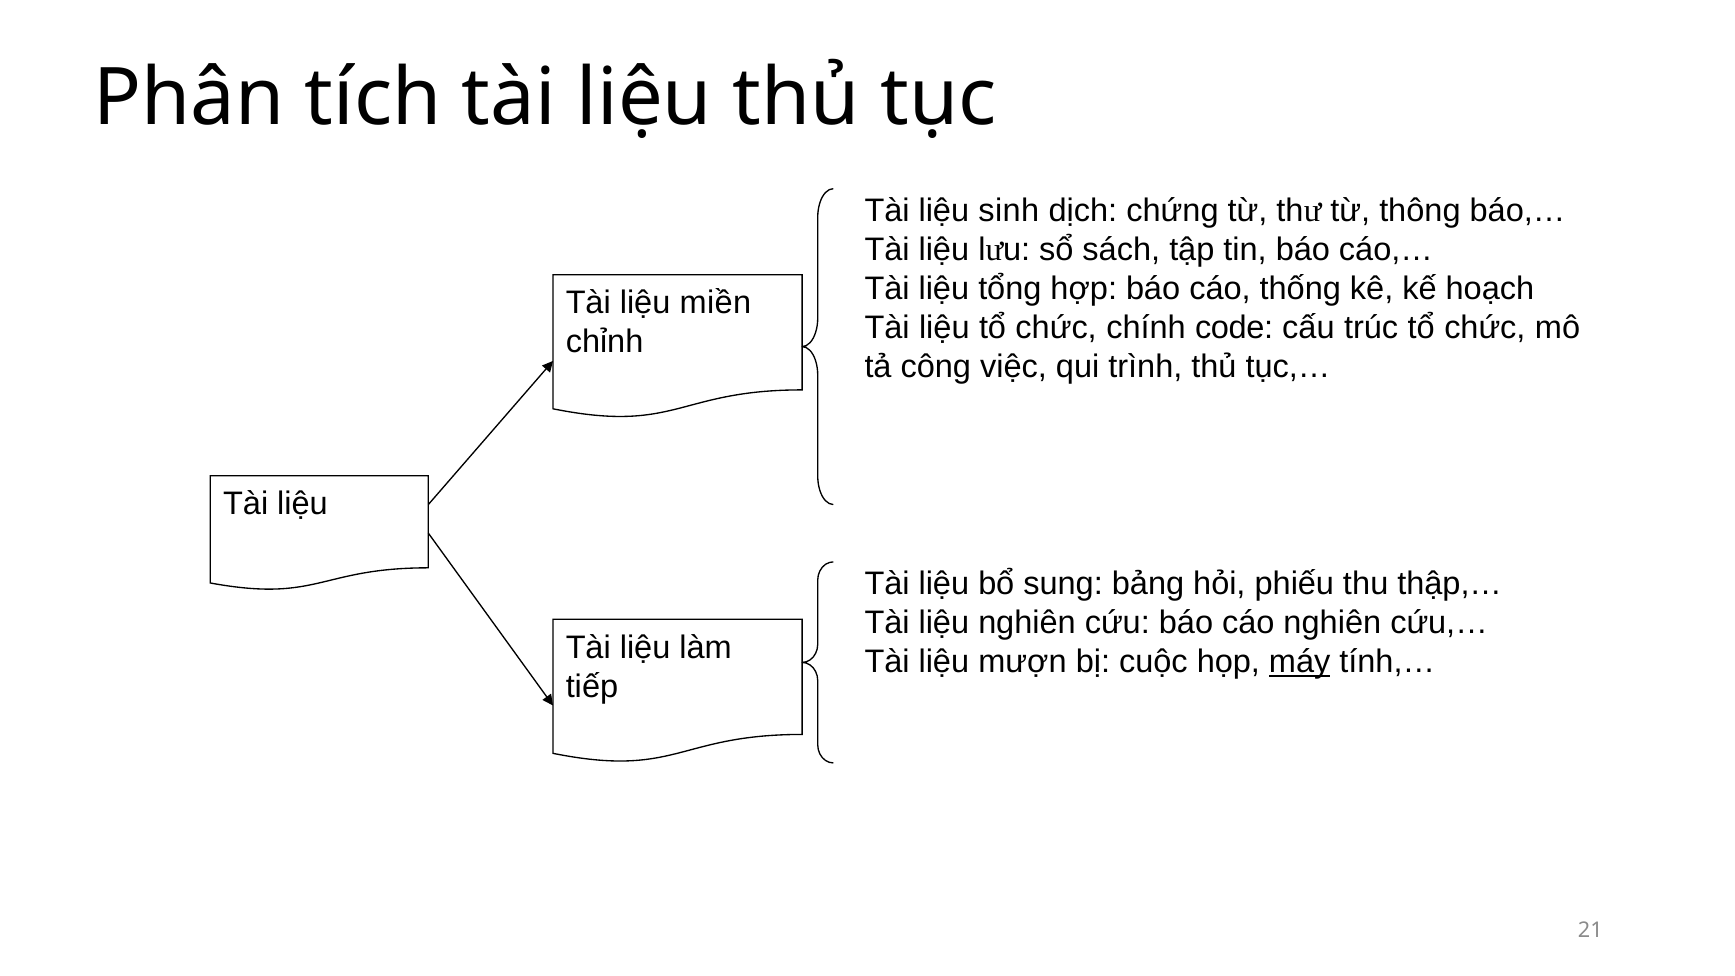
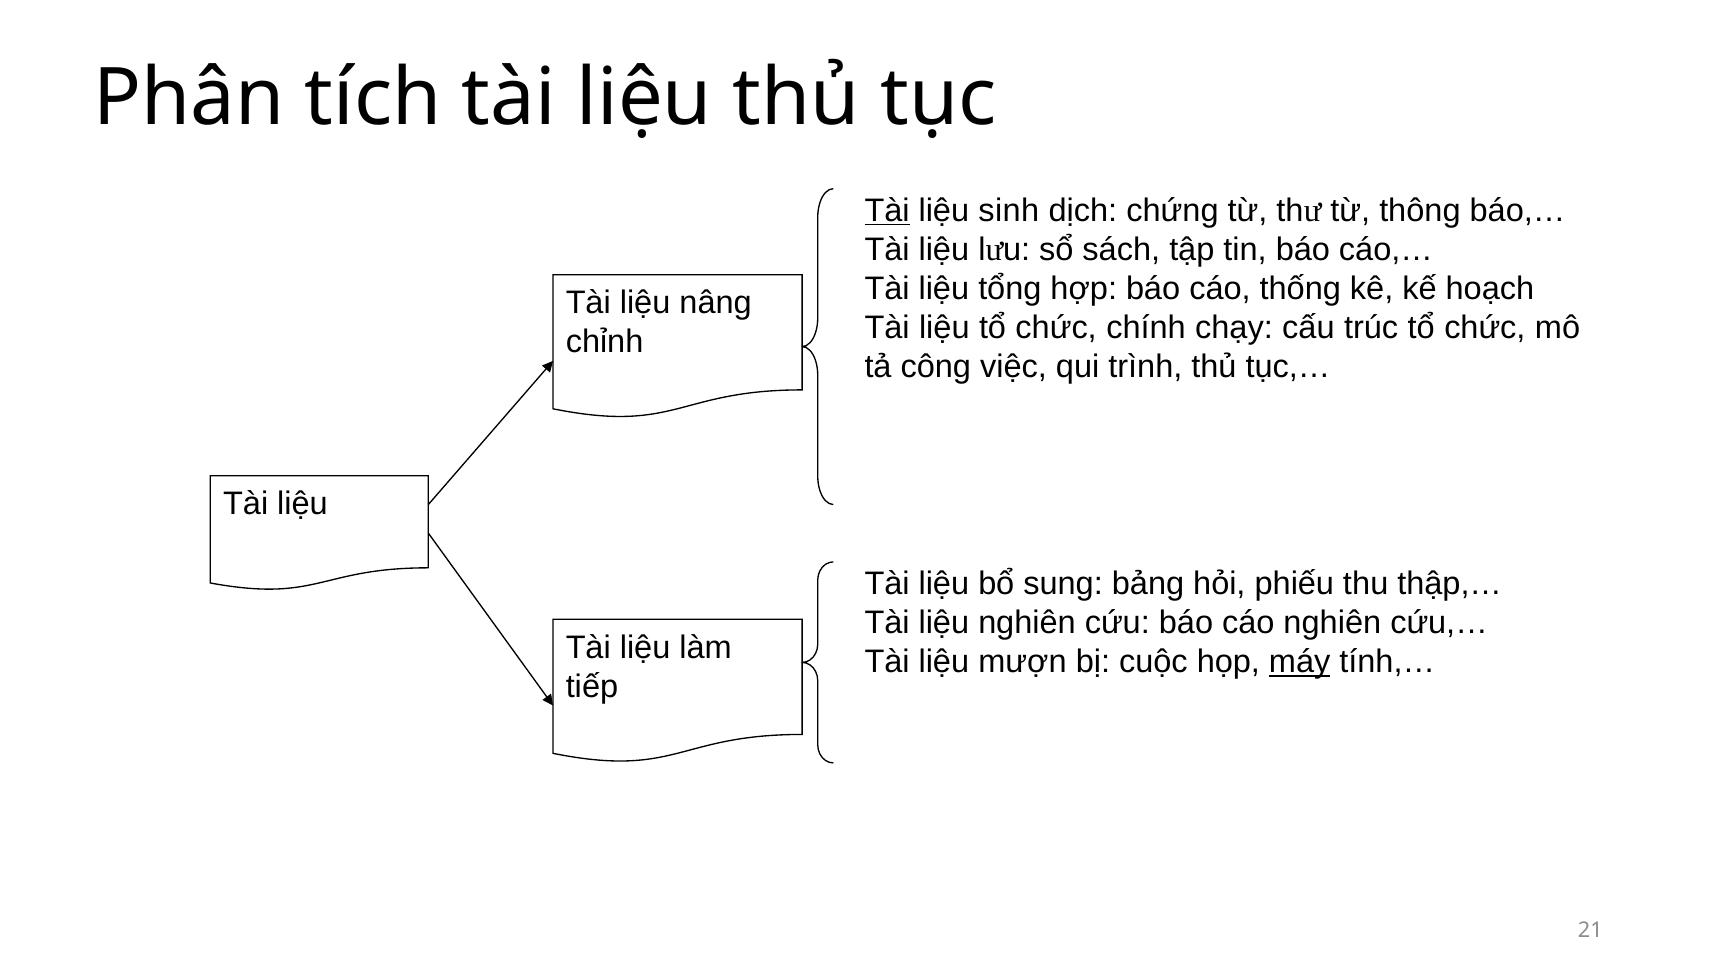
Tài at (887, 210) underline: none -> present
miền: miền -> nâng
code: code -> chạy
